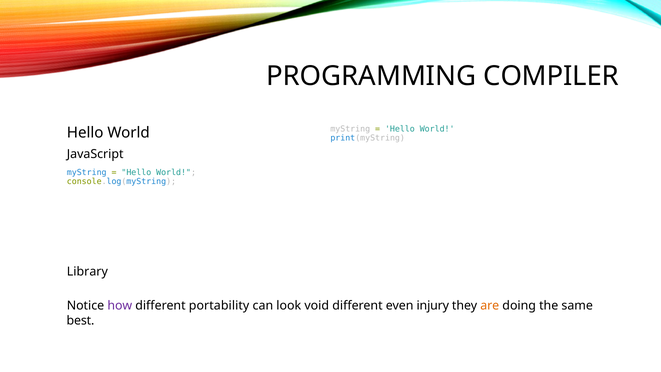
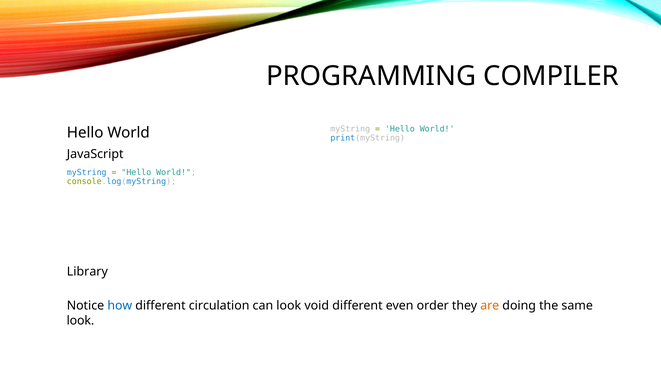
how colour: purple -> blue
portability: portability -> circulation
injury: injury -> order
best at (80, 321): best -> look
